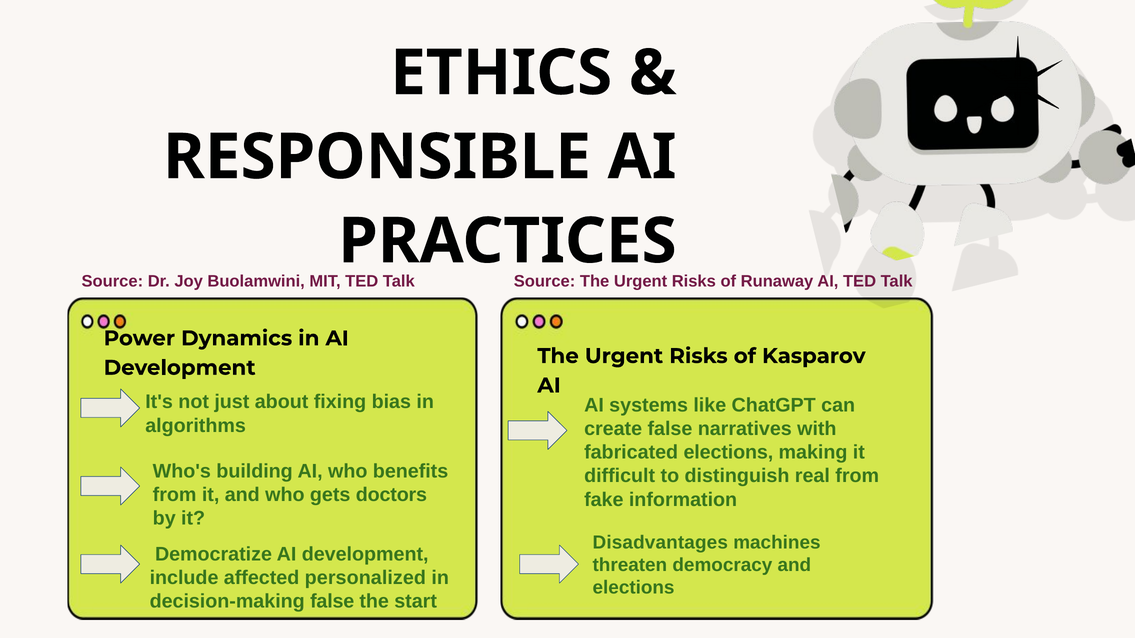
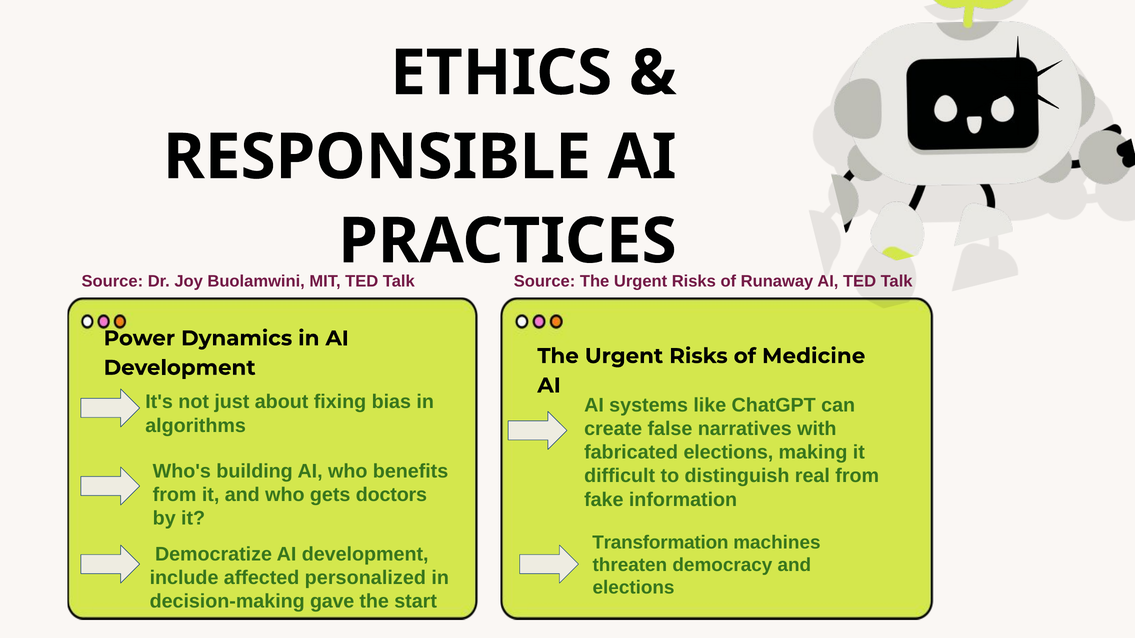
Kasparov: Kasparov -> Medicine
Disadvantages: Disadvantages -> Transformation
decision-making false: false -> gave
